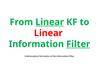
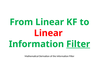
Linear at (50, 22) underline: present -> none
